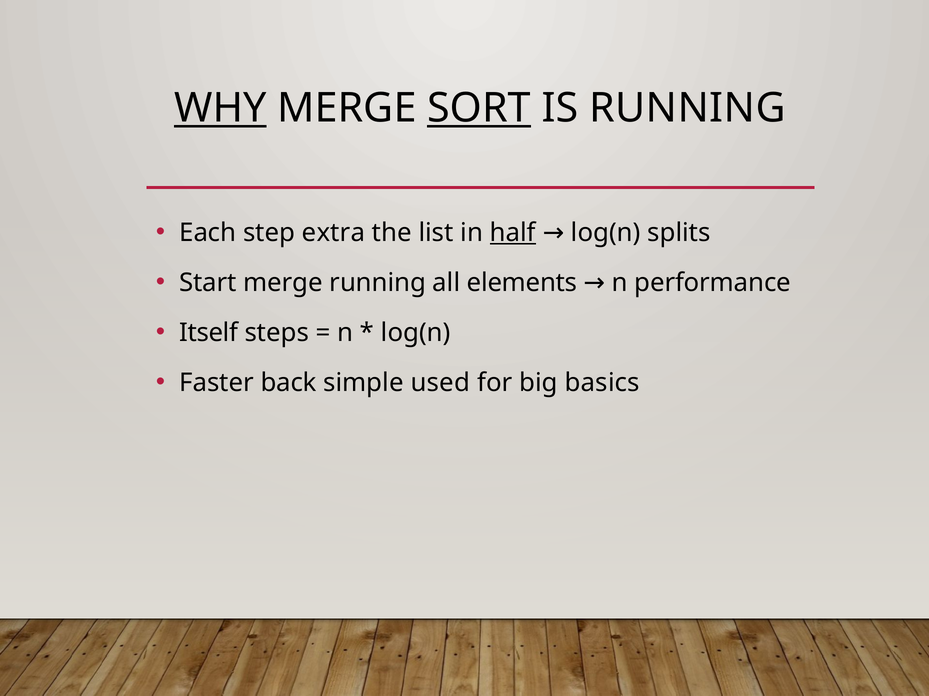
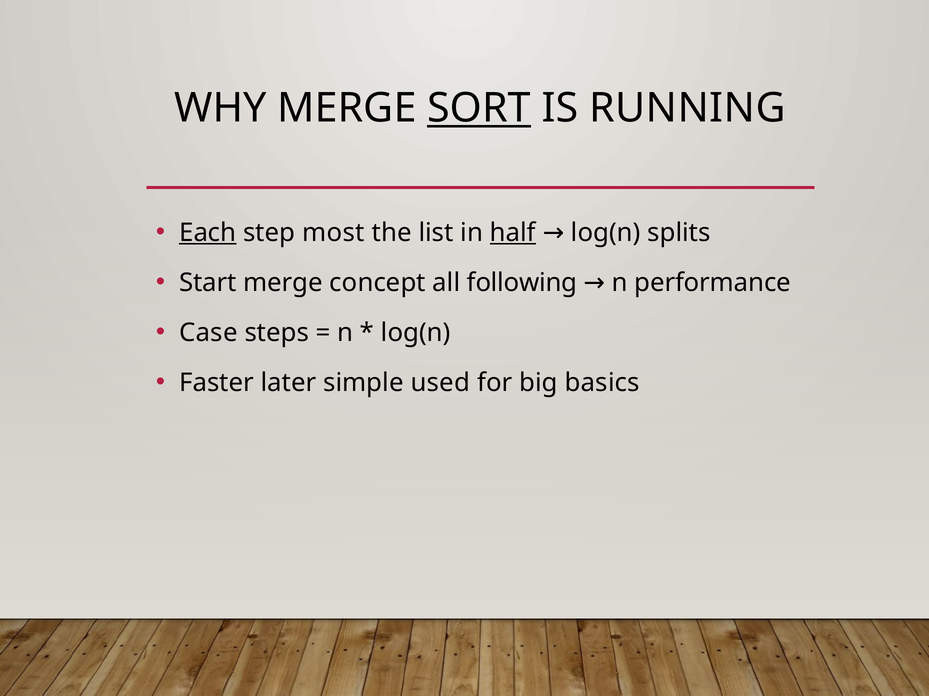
WHY underline: present -> none
Each underline: none -> present
extra: extra -> most
merge running: running -> concept
elements: elements -> following
Itself: Itself -> Case
back: back -> later
